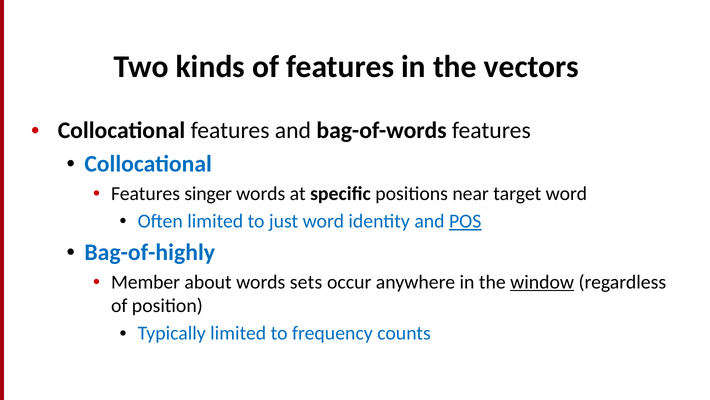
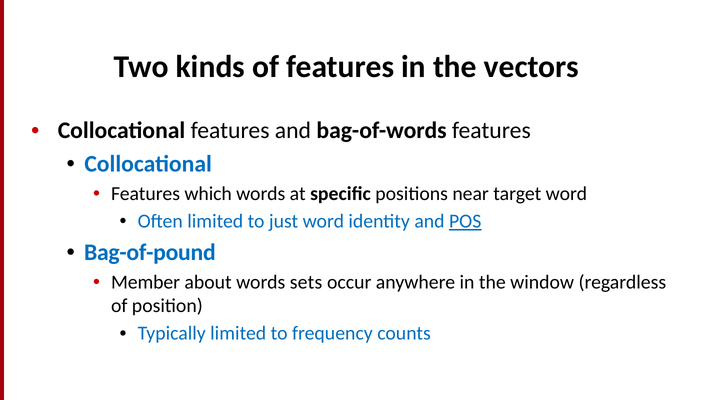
singer: singer -> which
Bag-of-highly: Bag-of-highly -> Bag-of-pound
window underline: present -> none
